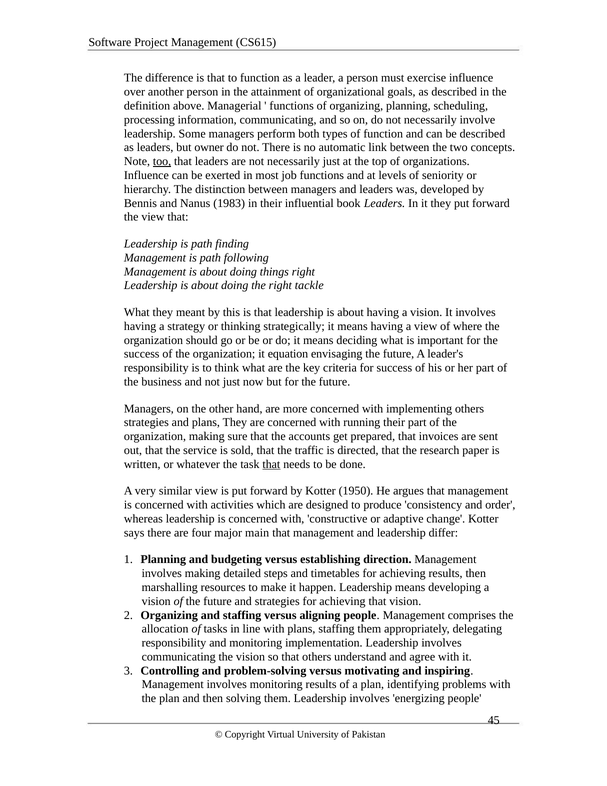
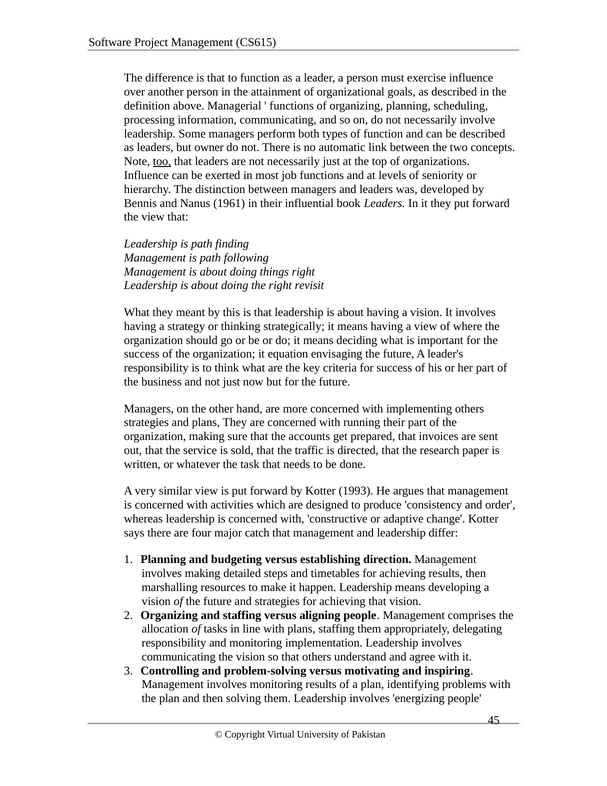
1983: 1983 -> 1961
tackle: tackle -> revisit
that at (271, 464) underline: present -> none
1950: 1950 -> 1993
main: main -> catch
